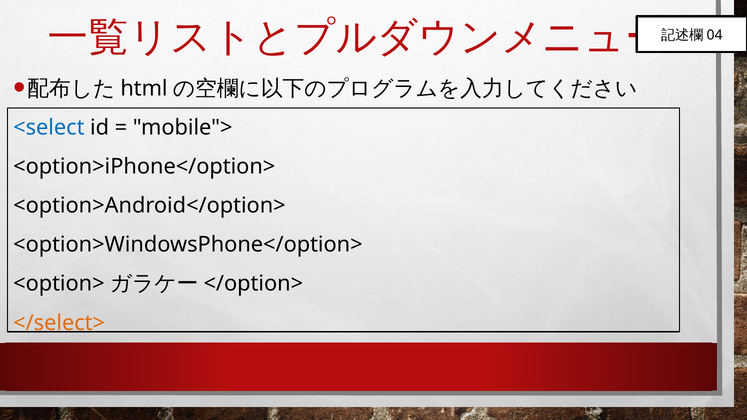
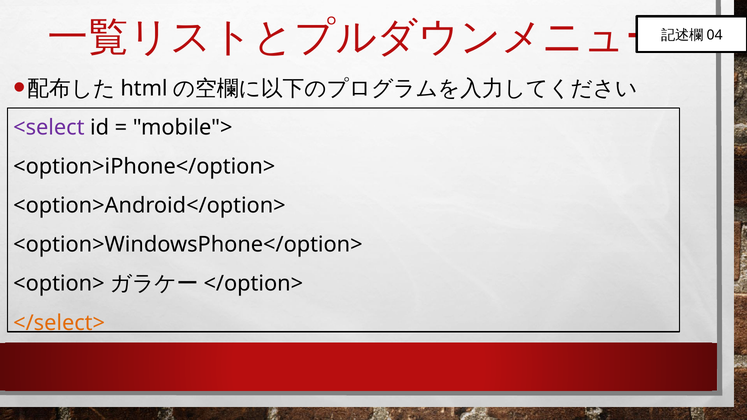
<select colour: blue -> purple
